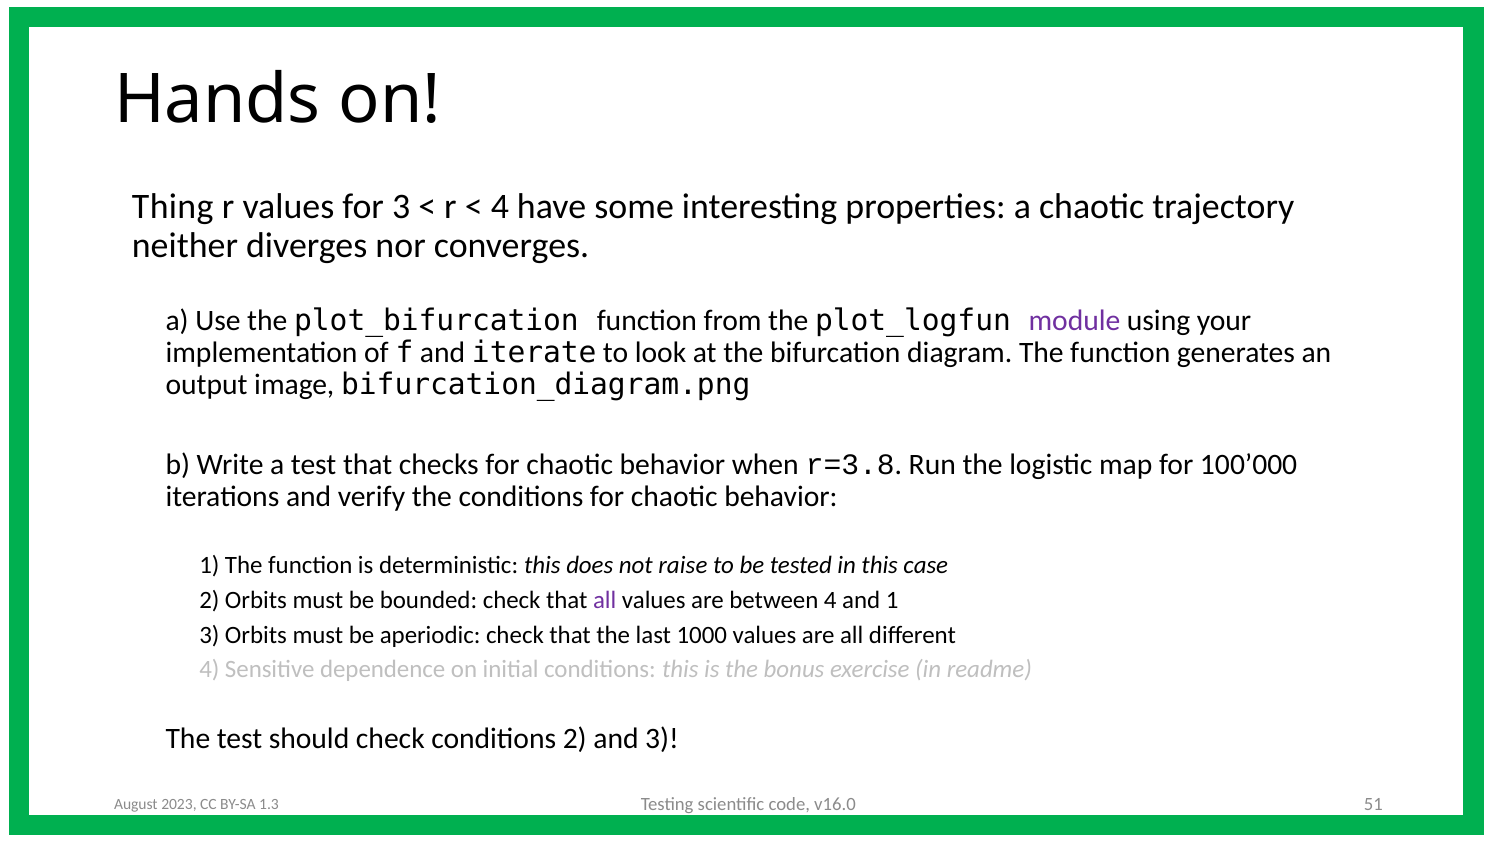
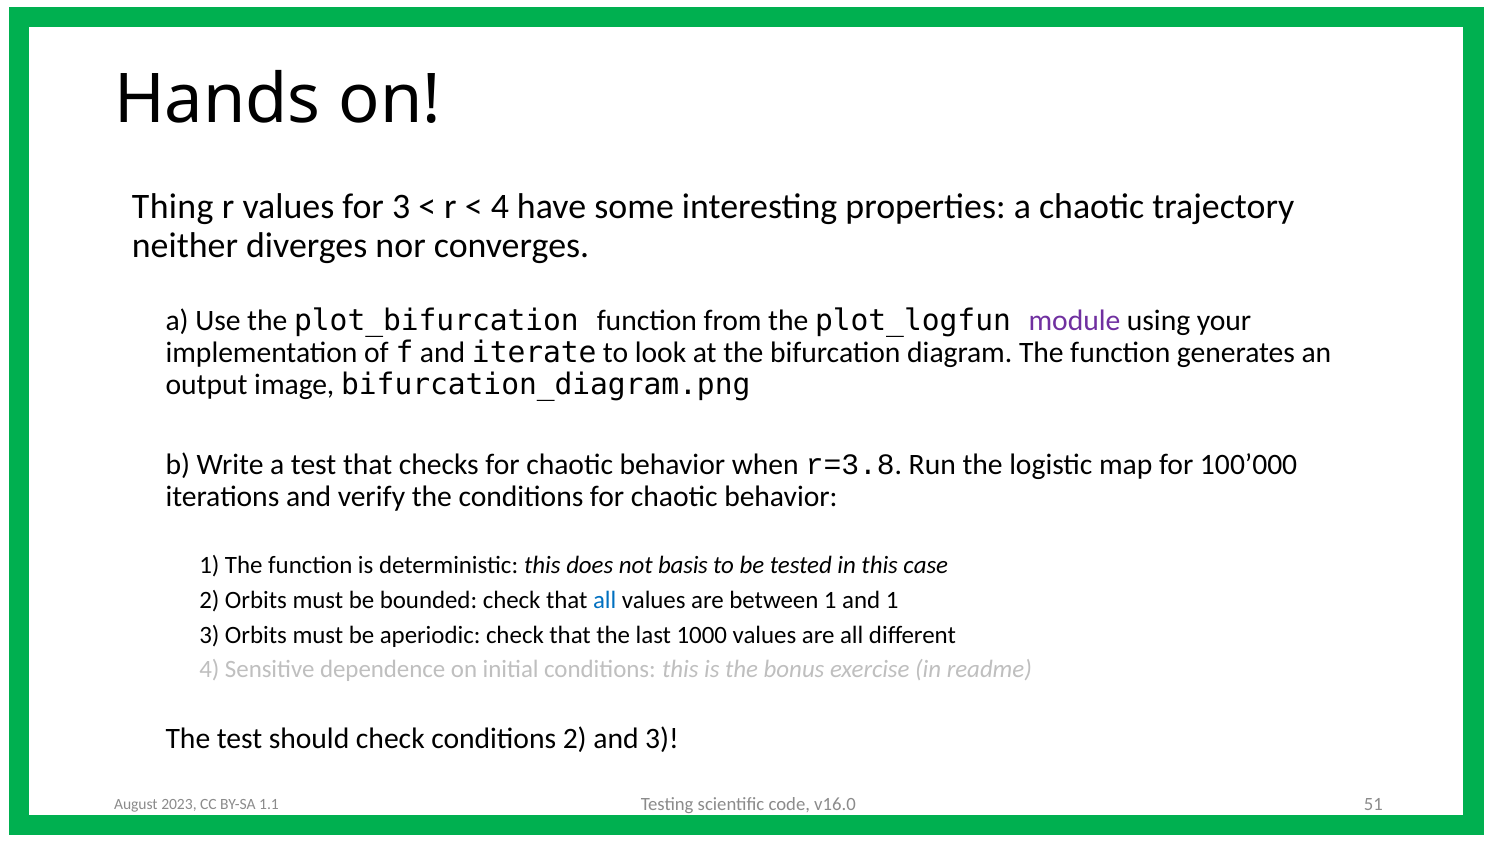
raise: raise -> basis
all at (605, 600) colour: purple -> blue
between 4: 4 -> 1
1.3: 1.3 -> 1.1
